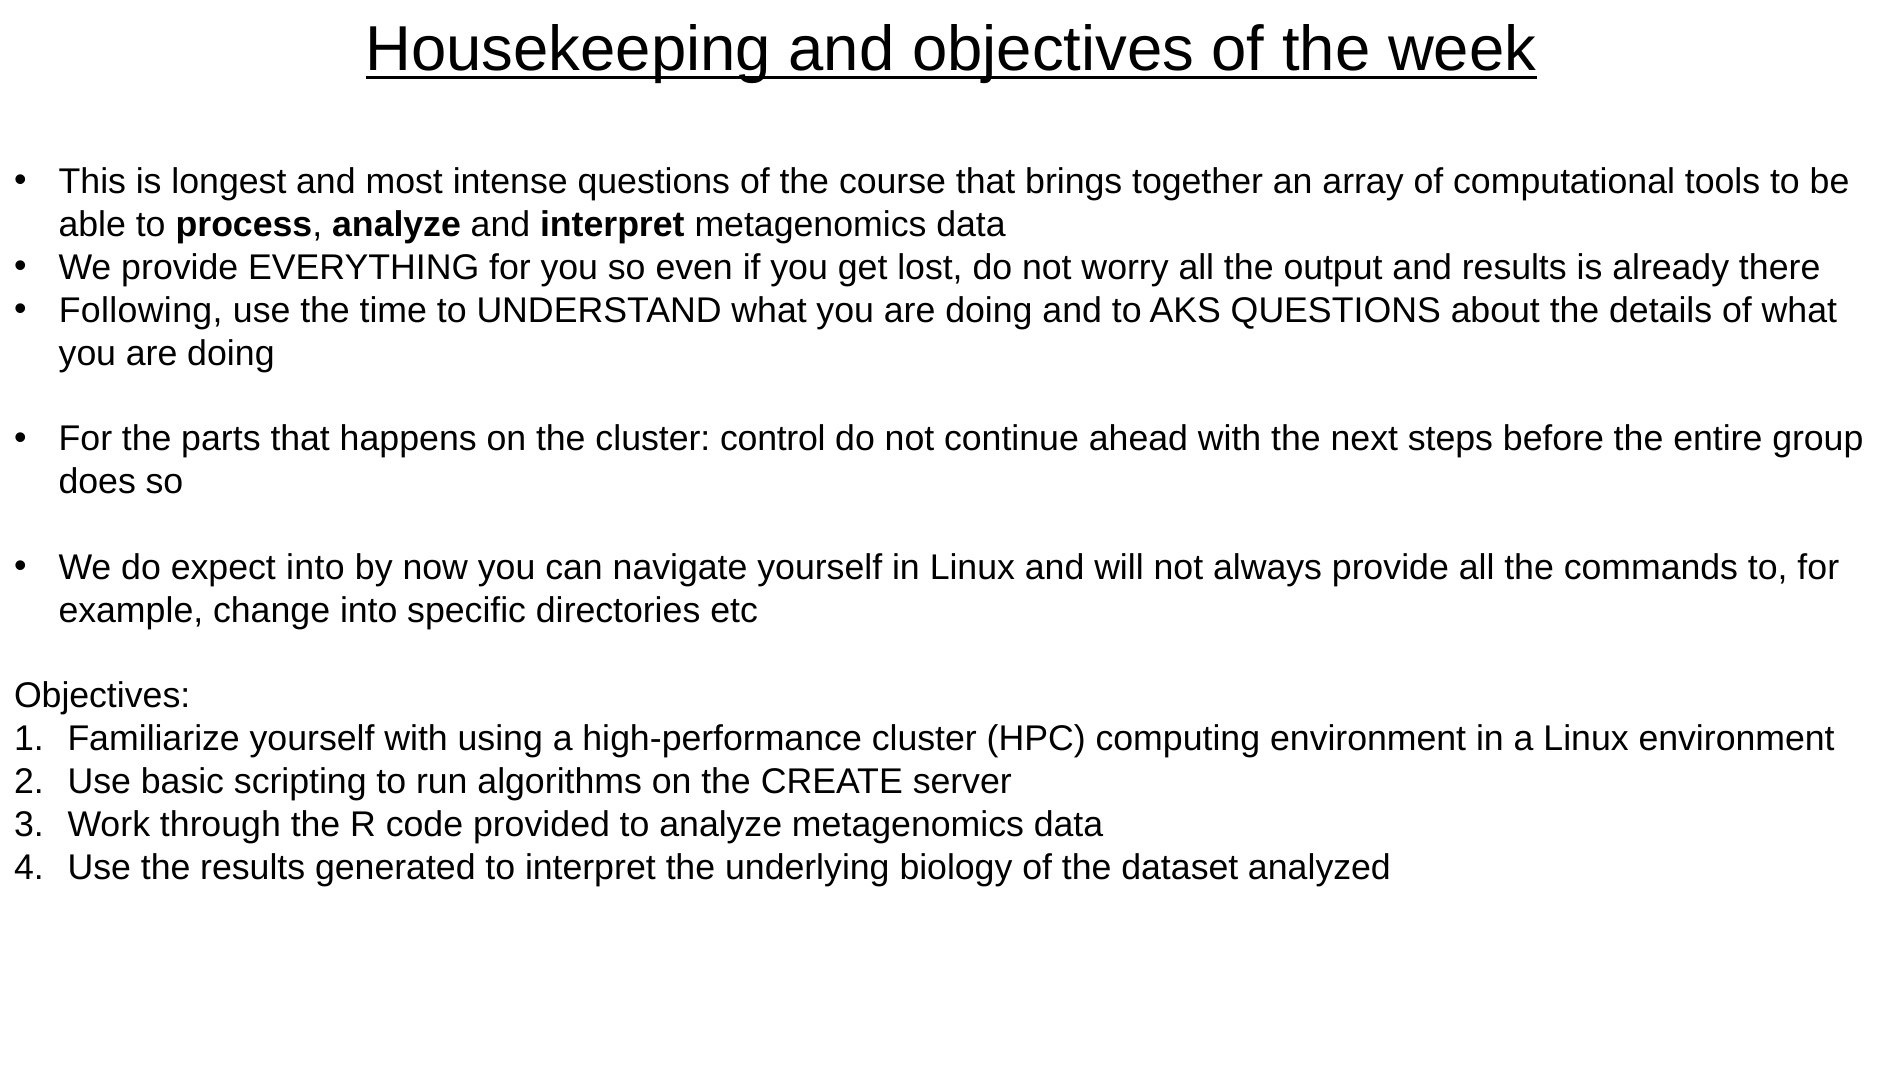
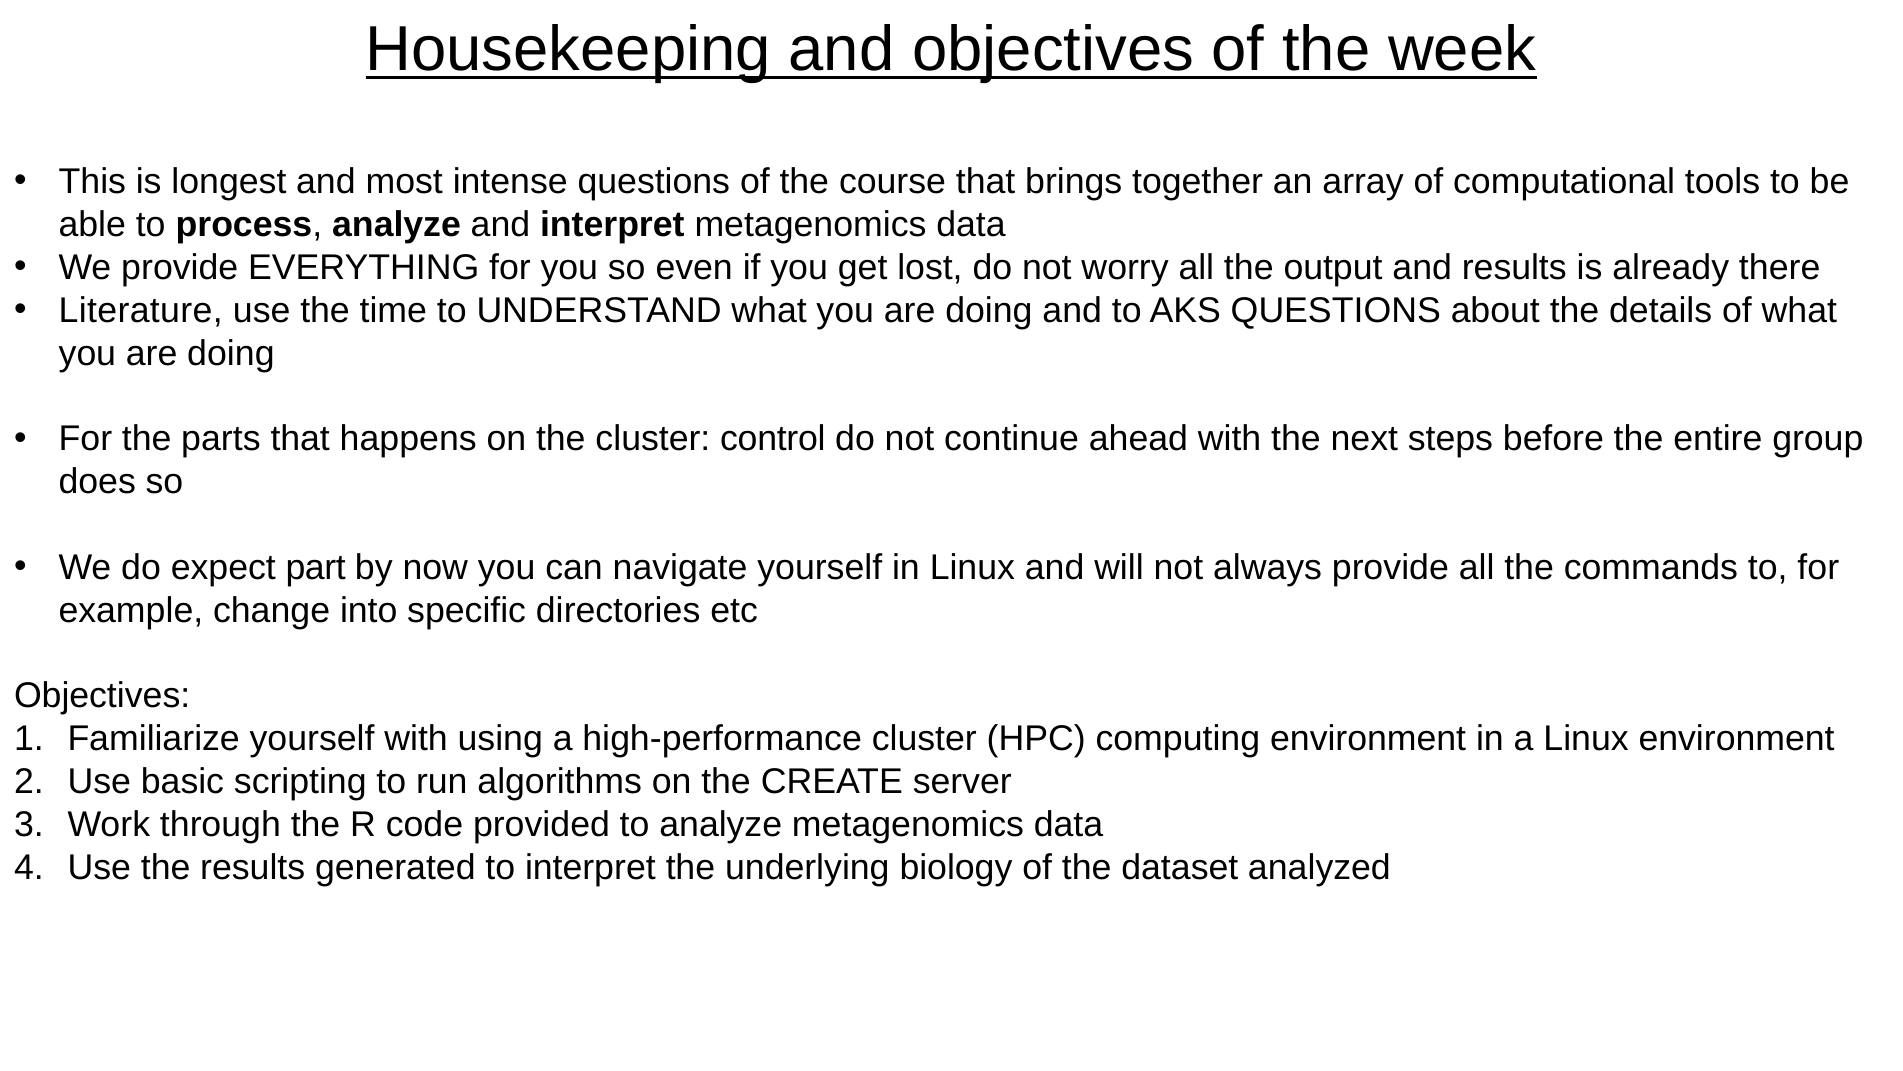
Following: Following -> Literature
expect into: into -> part
